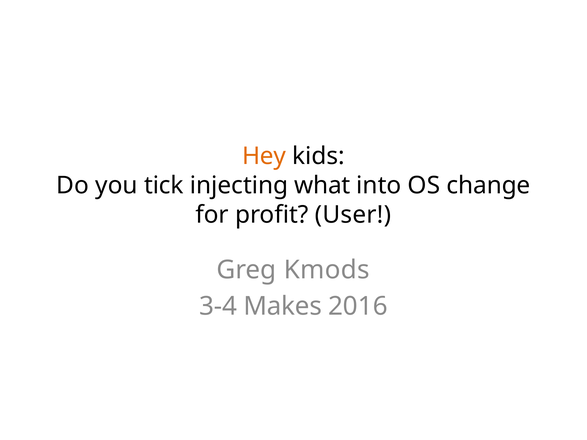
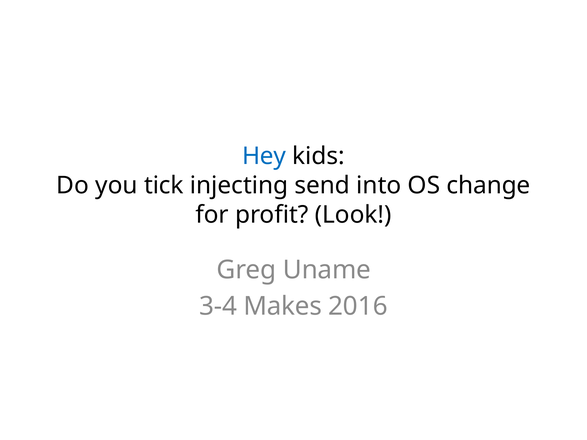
Hey colour: orange -> blue
what: what -> send
User: User -> Look
Kmods: Kmods -> Uname
